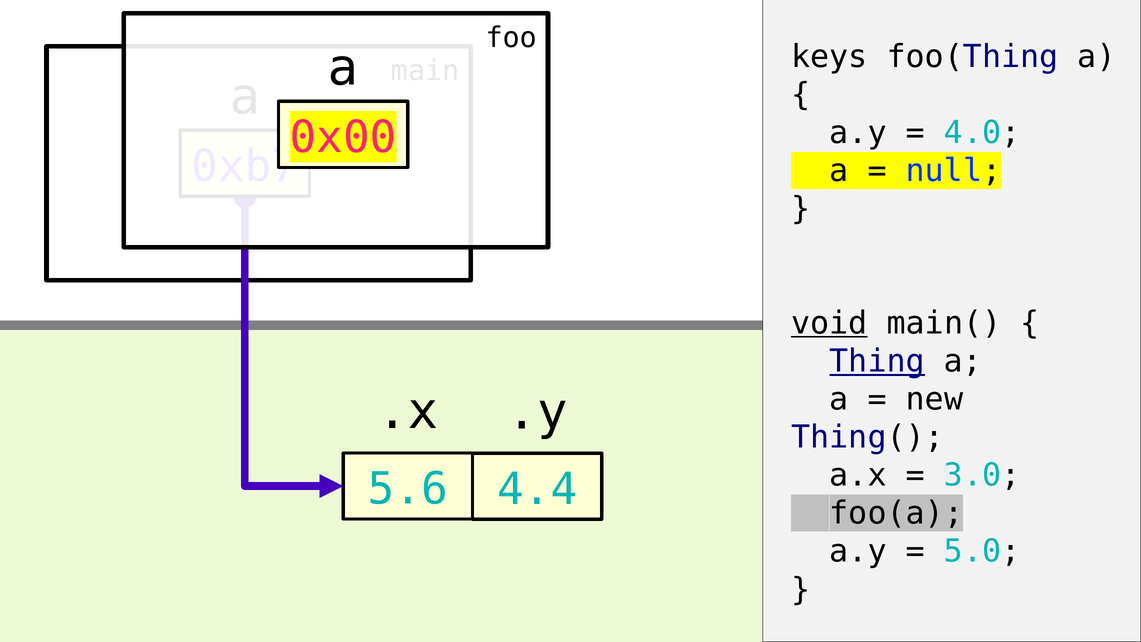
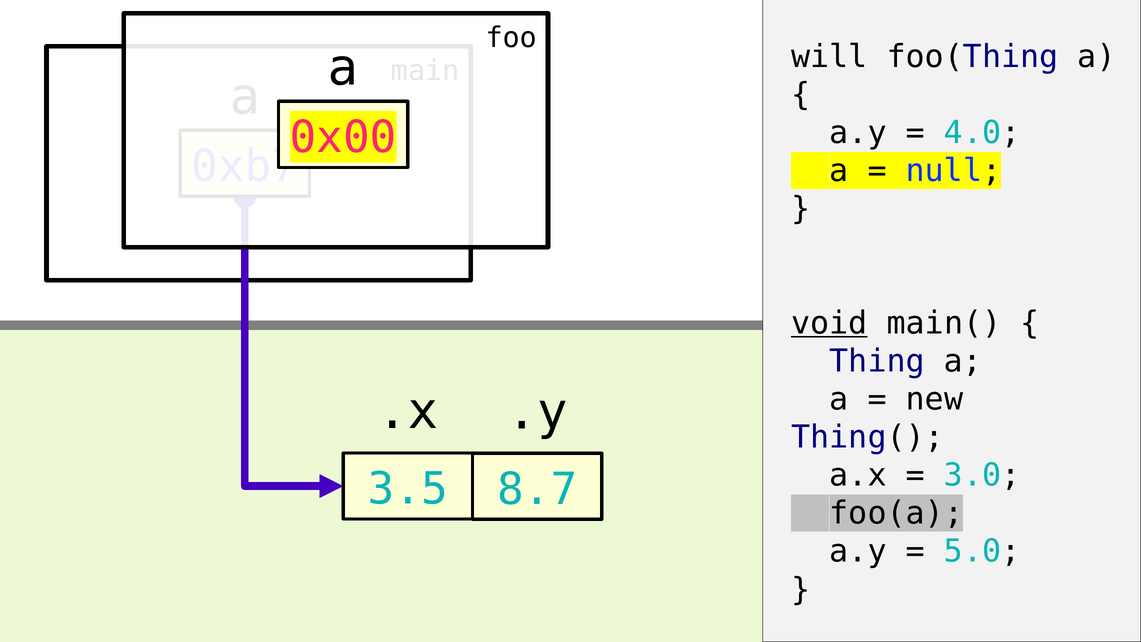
keys: keys -> will
Thing underline: present -> none
5.6: 5.6 -> 3.5
4.4: 4.4 -> 8.7
